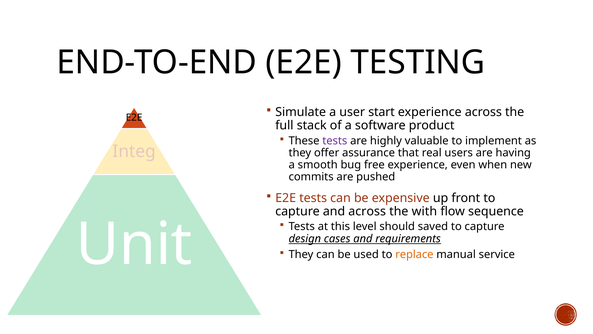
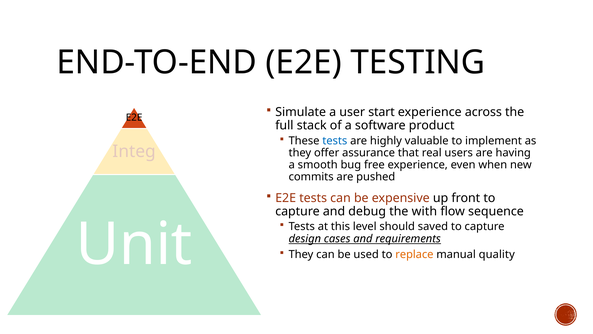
tests at (335, 141) colour: purple -> blue
and across: across -> debug
service: service -> quality
